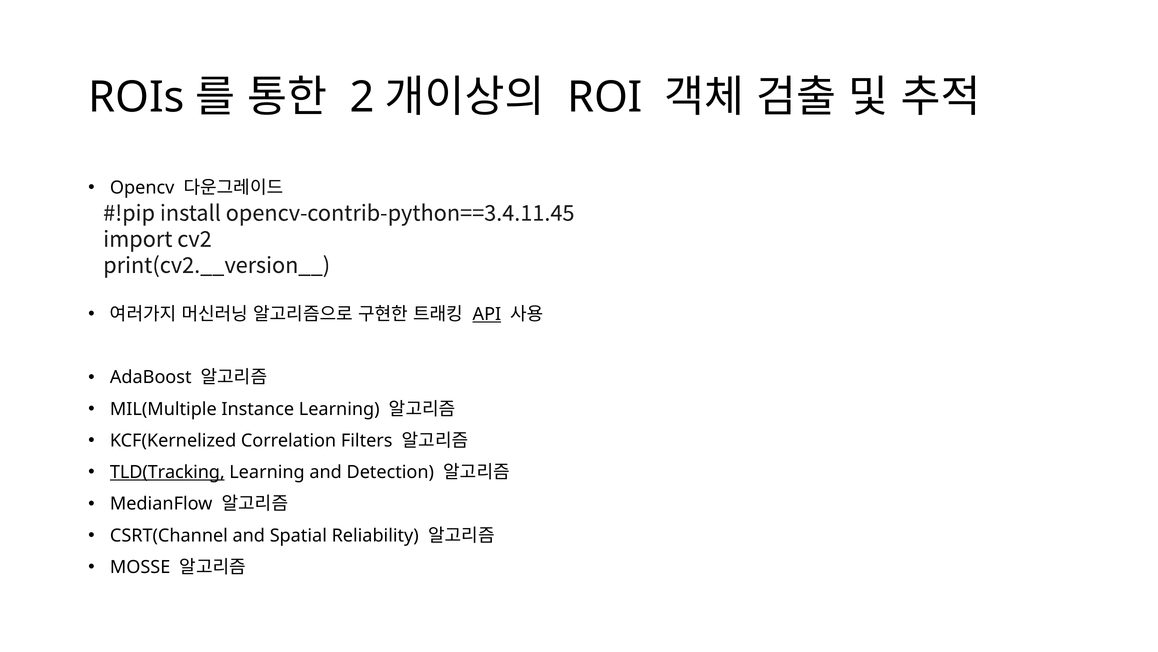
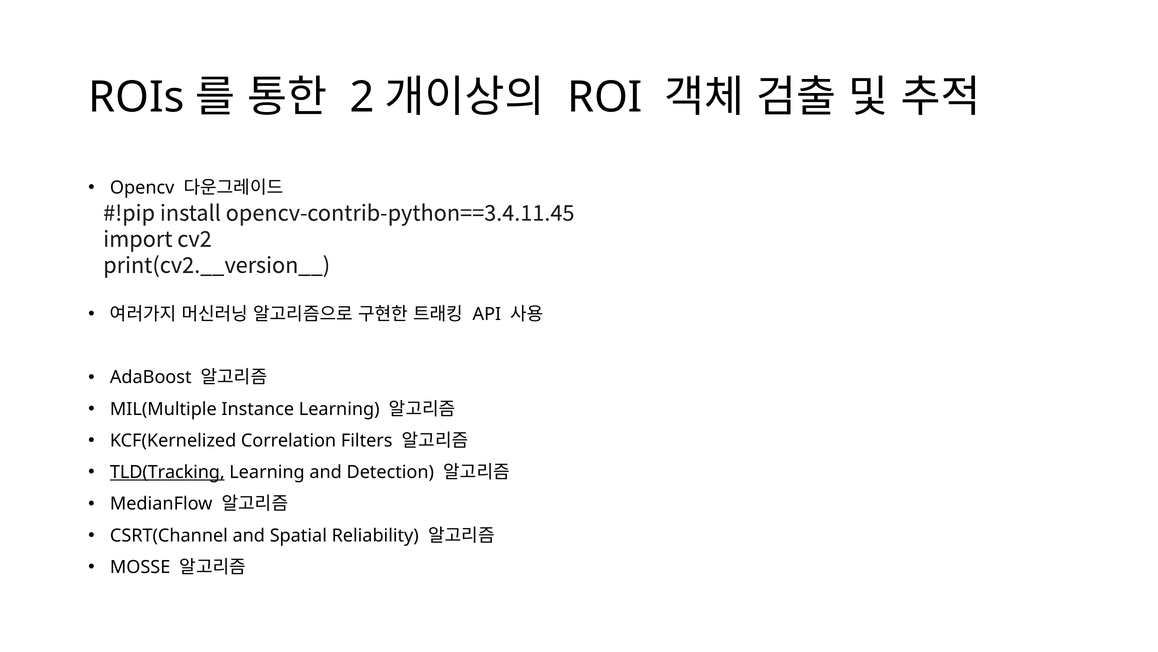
API underline: present -> none
